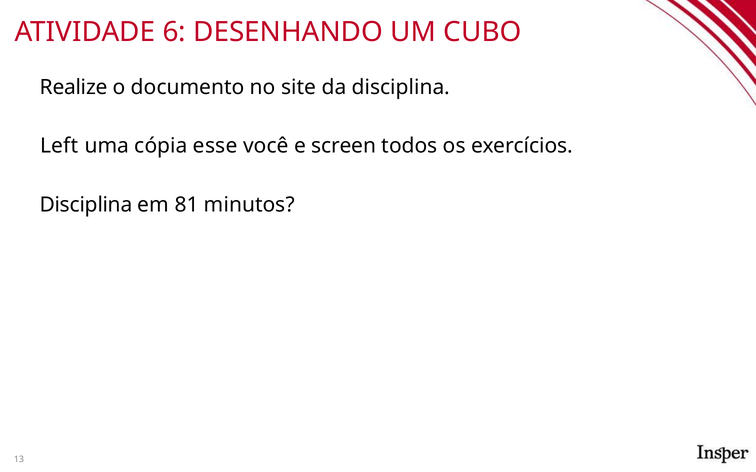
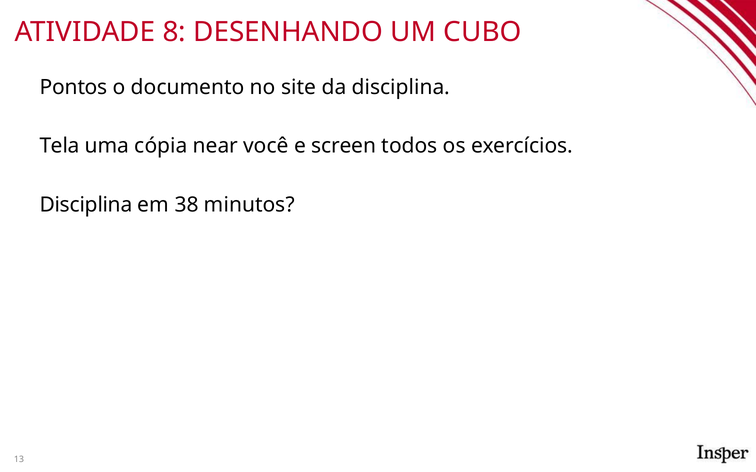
6: 6 -> 8
Realize: Realize -> Pontos
Left: Left -> Tela
esse: esse -> near
81: 81 -> 38
